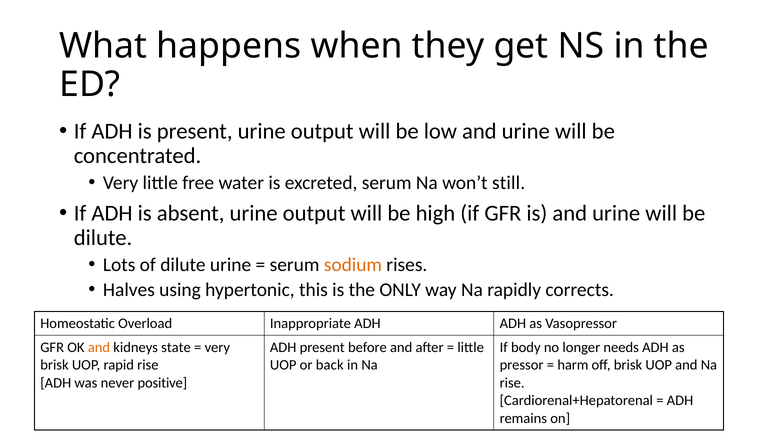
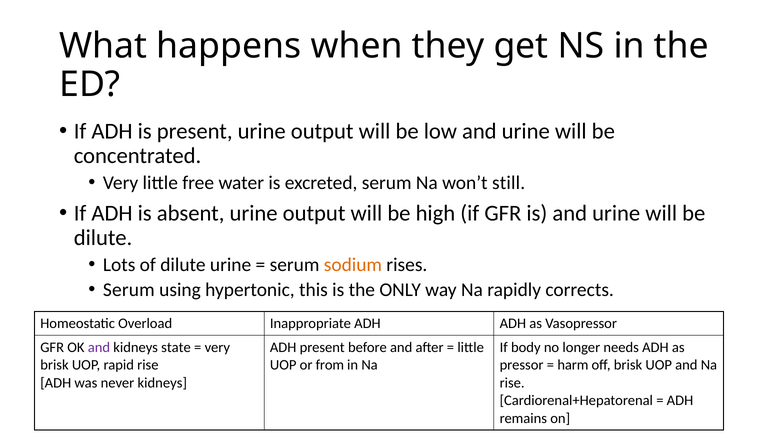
Halves at (129, 290): Halves -> Serum
and at (99, 347) colour: orange -> purple
back: back -> from
never positive: positive -> kidneys
